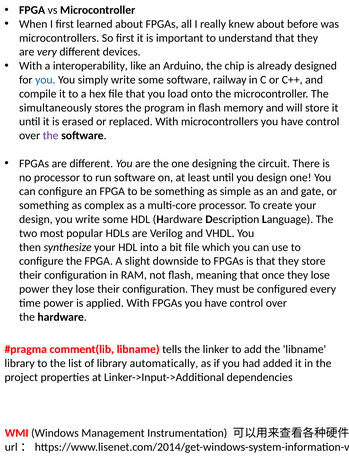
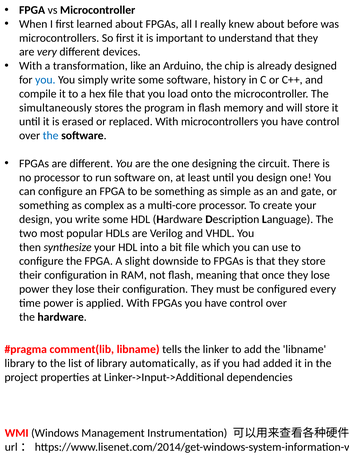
interoperability: interoperability -> transformation
railway: railway -> history
the at (51, 136) colour: purple -> blue
